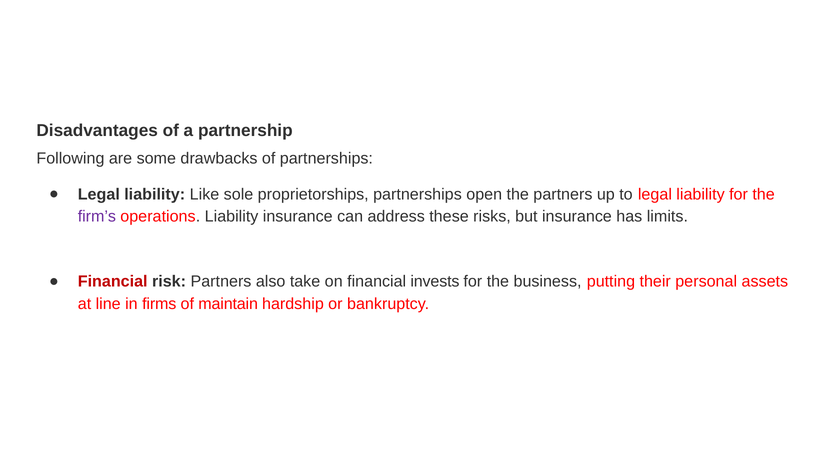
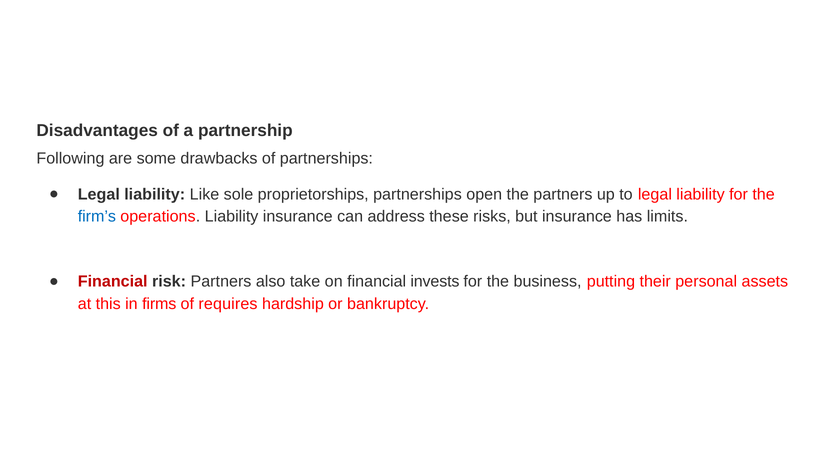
firm’s colour: purple -> blue
line: line -> this
maintain: maintain -> requires
